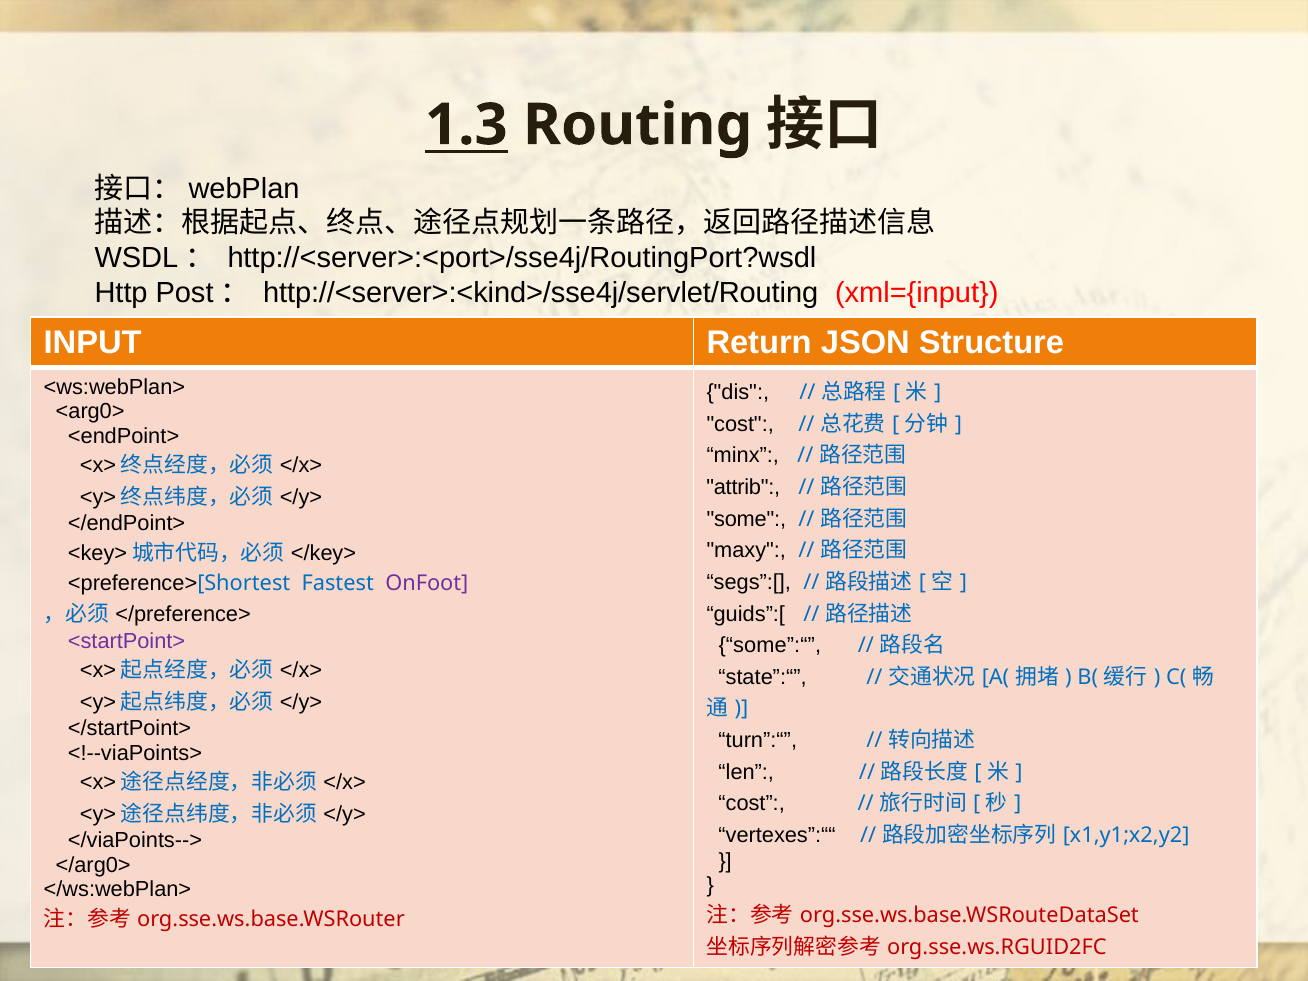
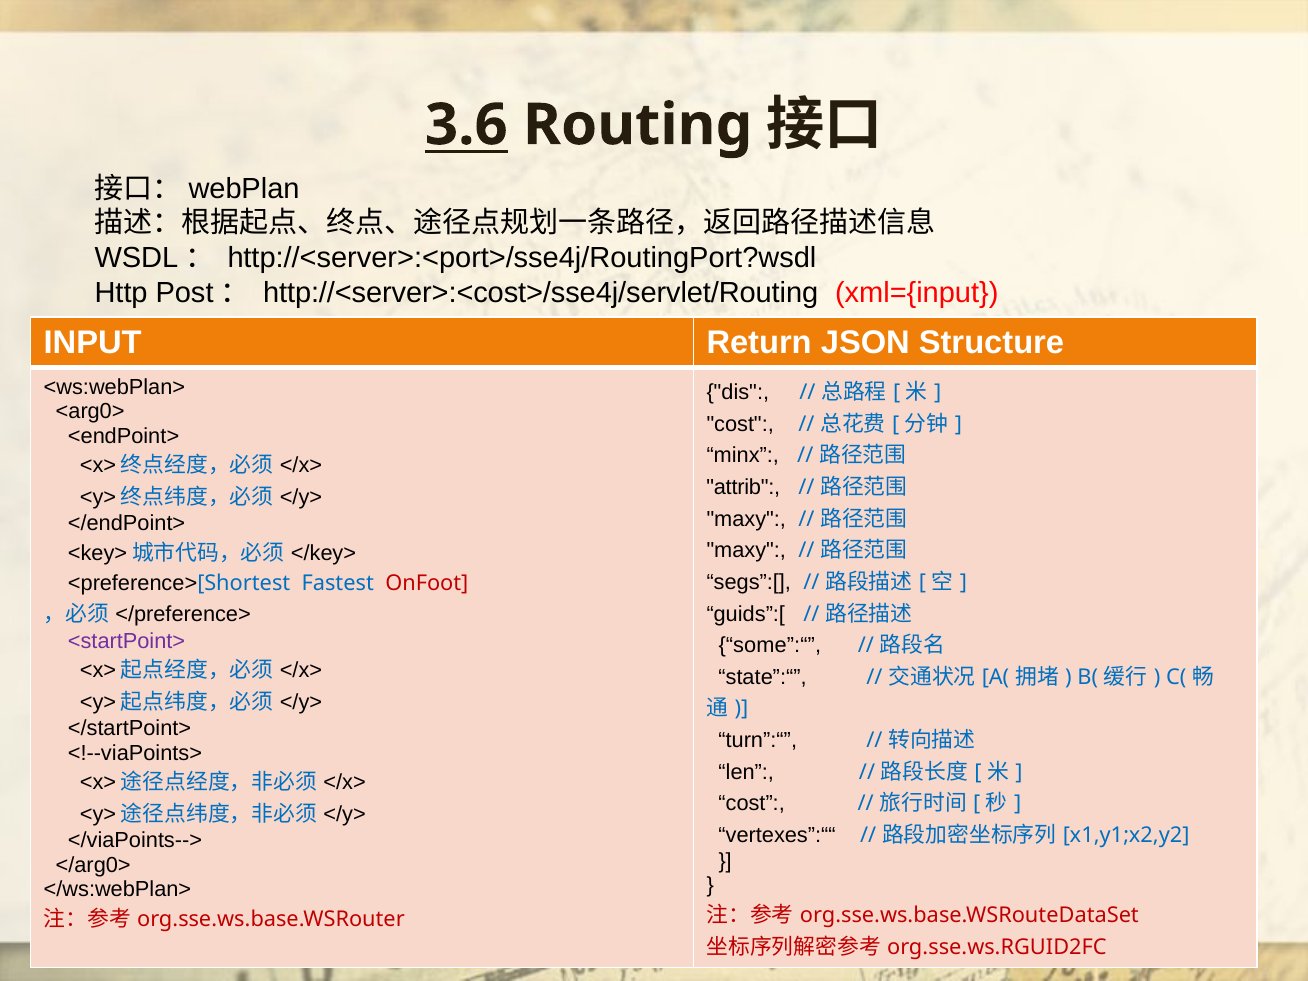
1.3: 1.3 -> 3.6
http://<server>:<kind>/sse4j/servlet/Routing: http://<server>:<kind>/sse4j/servlet/Routing -> http://<server>:<cost>/sse4j/servlet/Routing
some at (746, 519): some -> maxy
OnFoot colour: purple -> red
